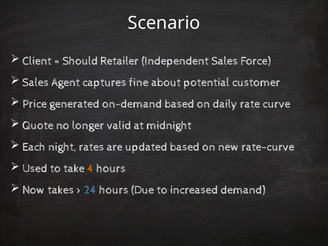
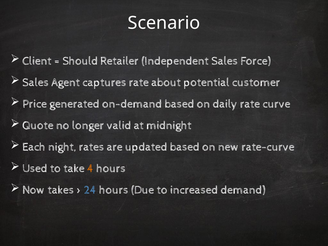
captures fine: fine -> rate
